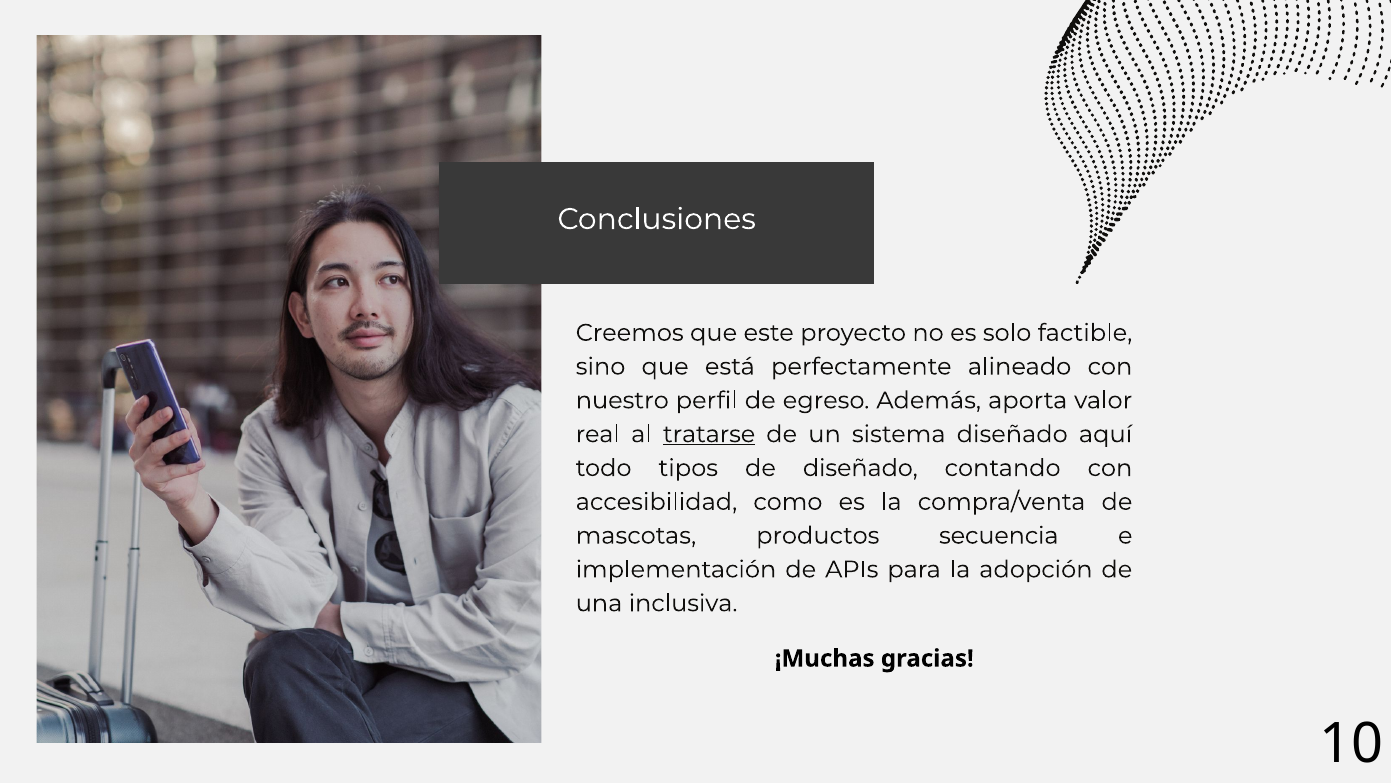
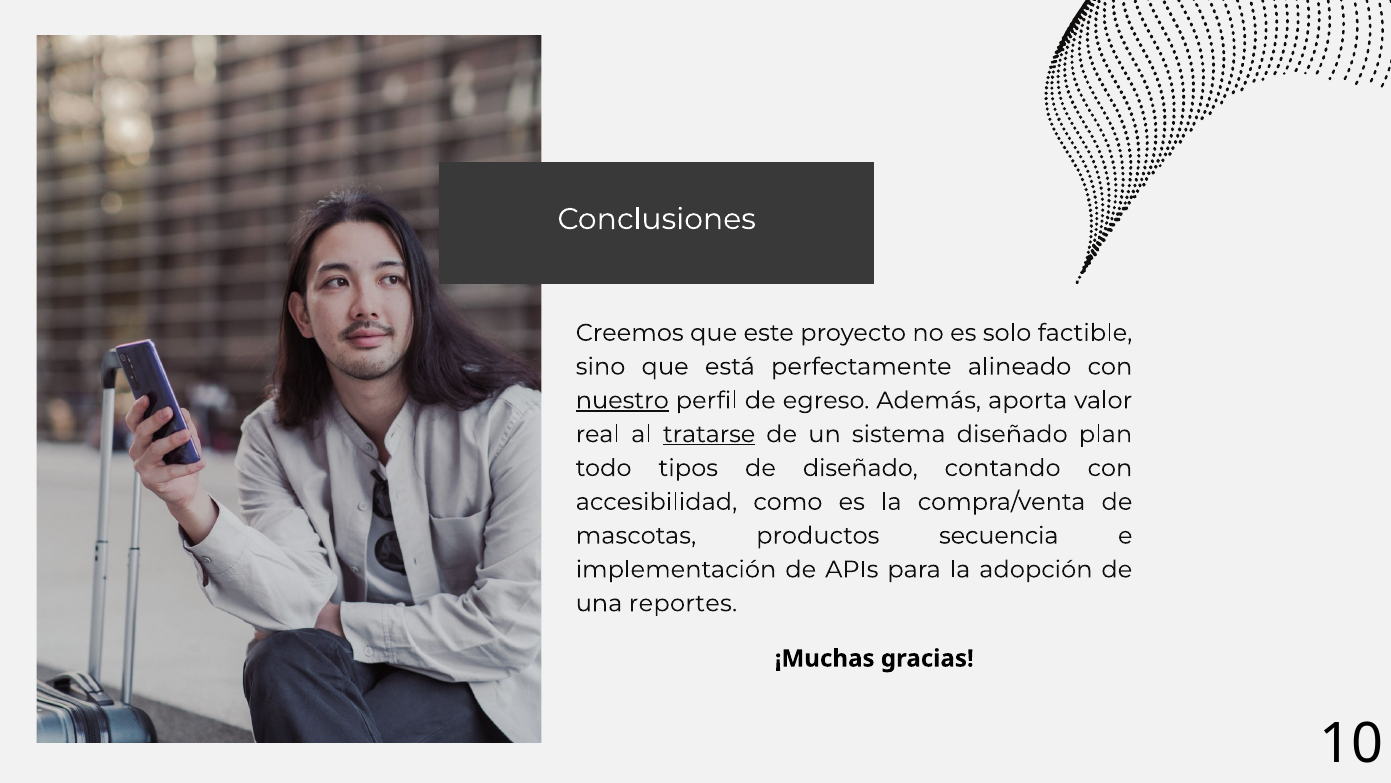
nuestro underline: none -> present
aquí: aquí -> plan
inclusiva: inclusiva -> reportes
